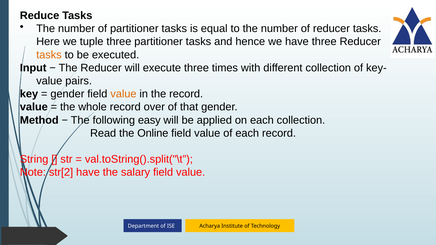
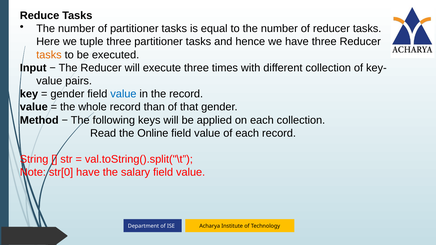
value at (123, 94) colour: orange -> blue
over: over -> than
easy: easy -> keys
str[2: str[2 -> str[0
